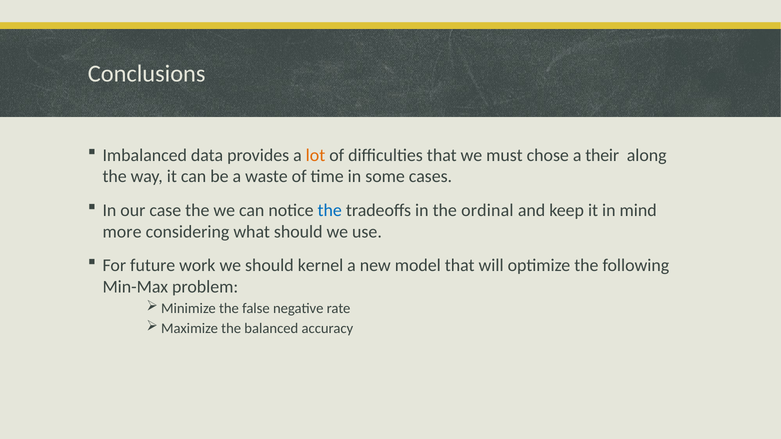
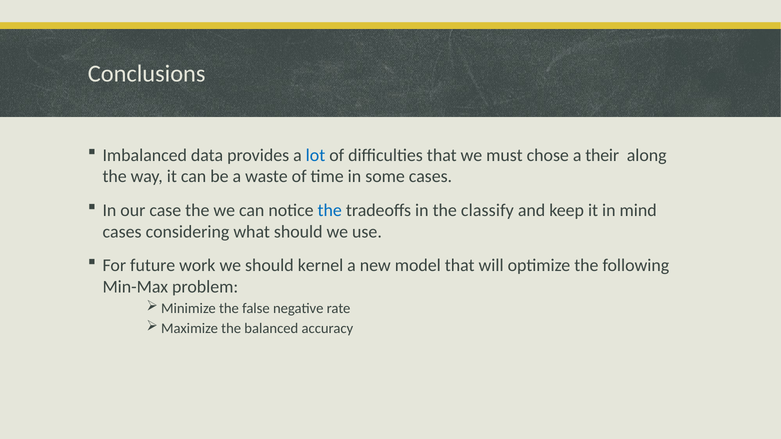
lot colour: orange -> blue
ordinal: ordinal -> classify
more at (122, 232): more -> cases
